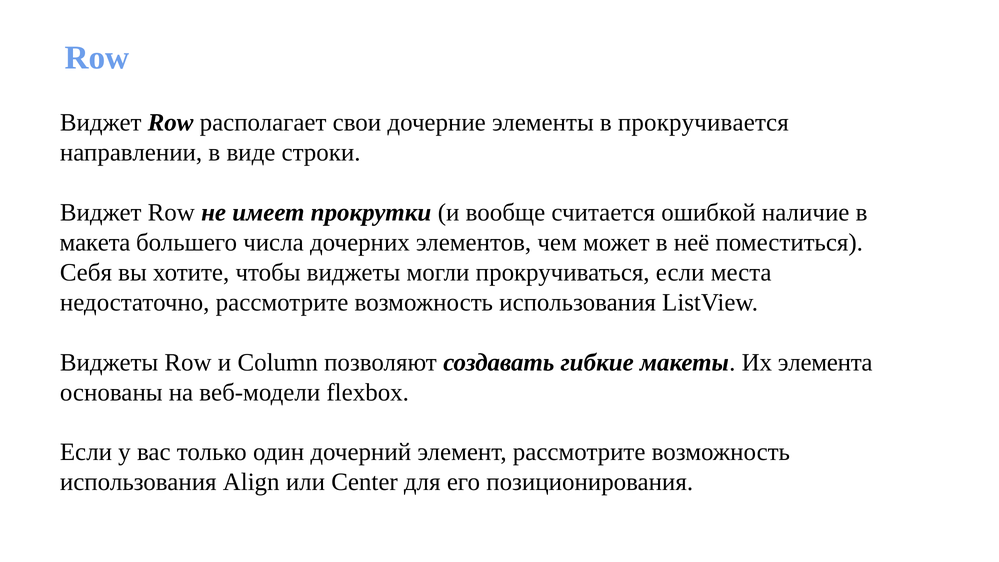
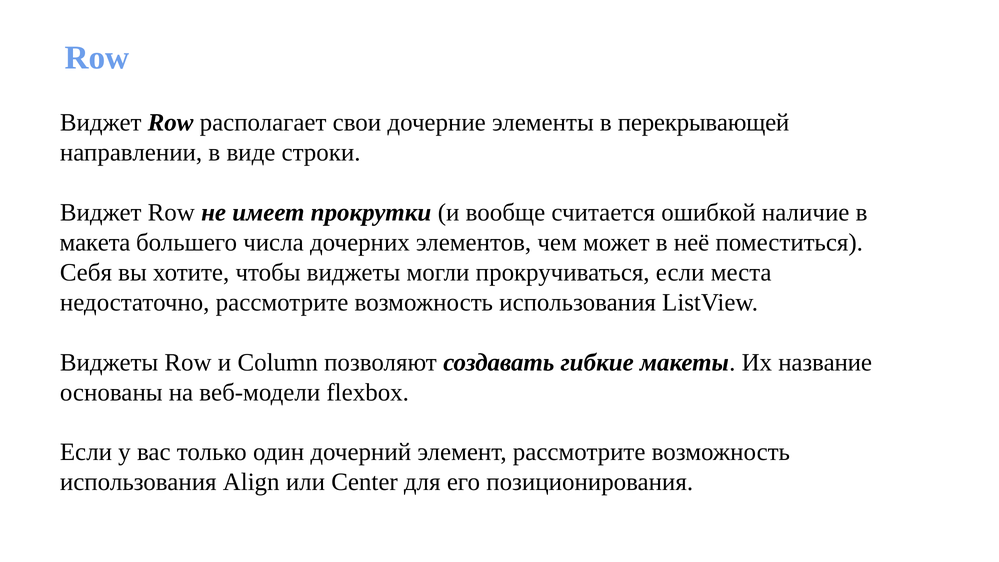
прокручивается: прокручивается -> перекрывающей
элемента: элемента -> название
